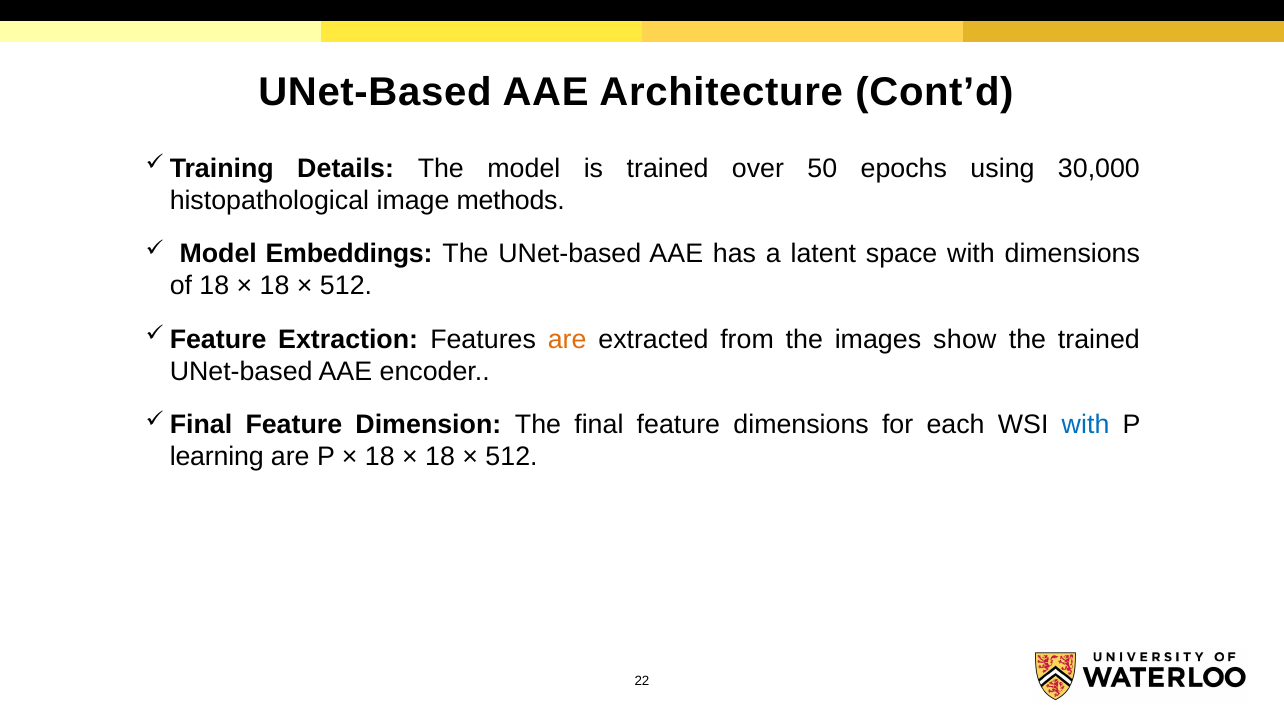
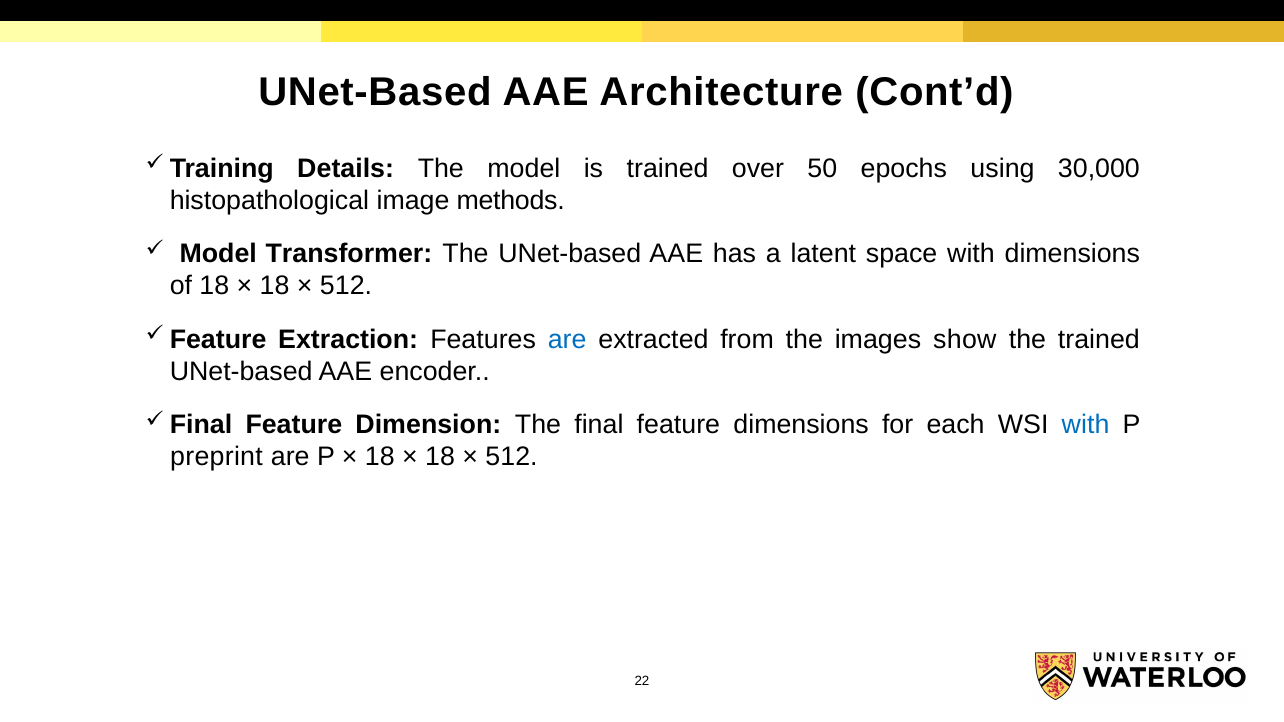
Embeddings: Embeddings -> Transformer
are at (567, 339) colour: orange -> blue
learning: learning -> preprint
